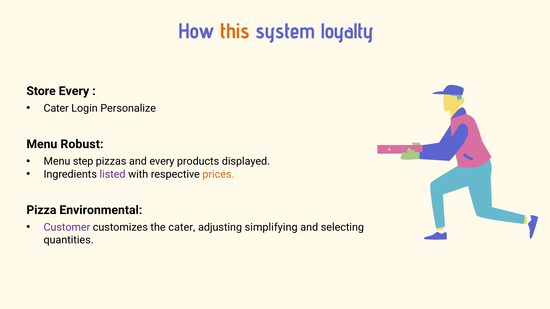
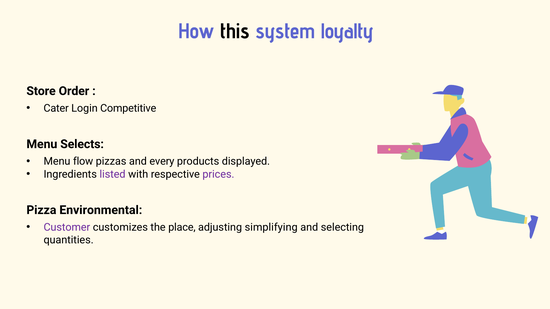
this colour: orange -> black
Store Every: Every -> Order
Personalize: Personalize -> Competitive
Robust: Robust -> Selects
step: step -> flow
prices colour: orange -> purple
the cater: cater -> place
